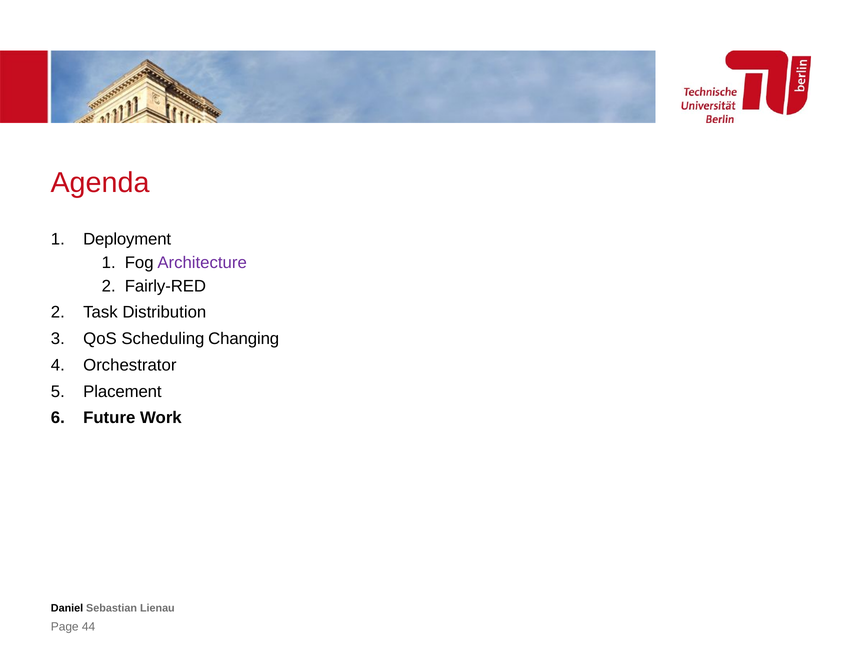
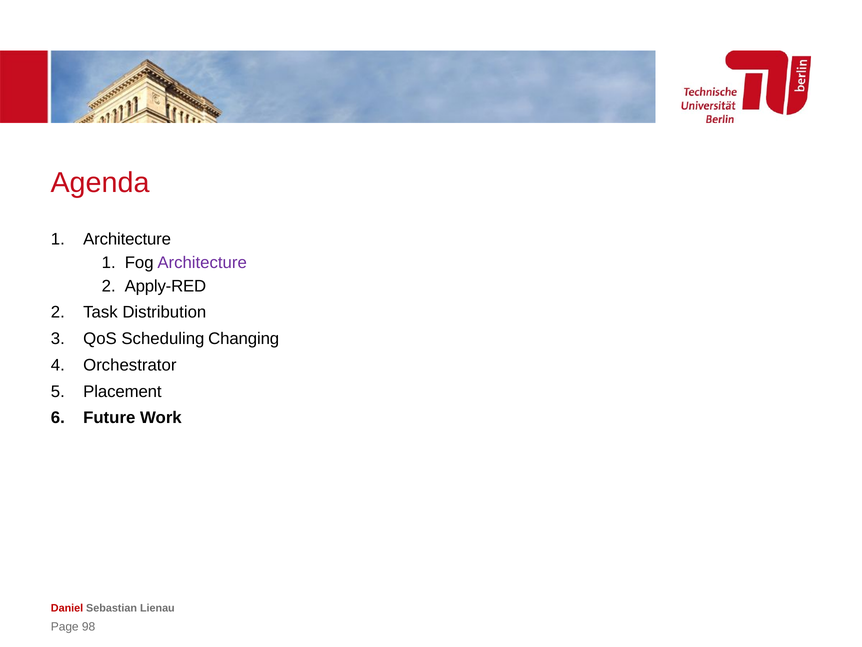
Deployment at (127, 239): Deployment -> Architecture
Fairly-RED: Fairly-RED -> Apply-RED
Daniel colour: black -> red
44: 44 -> 98
